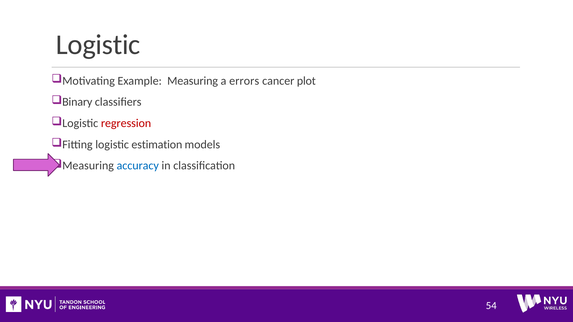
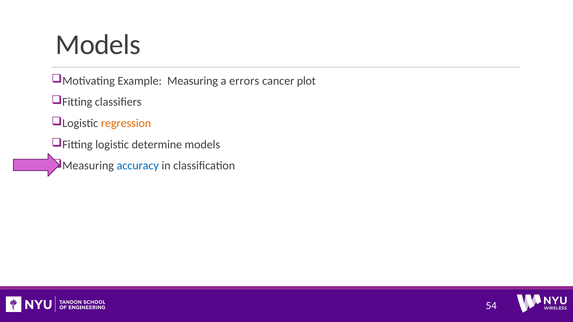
Logistic at (98, 45): Logistic -> Models
Binary at (77, 102): Binary -> Fitting
regression colour: red -> orange
estimation: estimation -> determine
